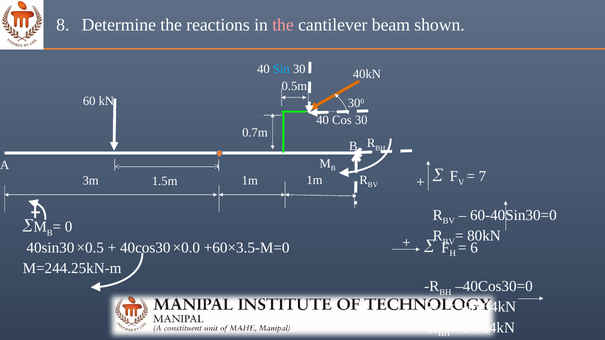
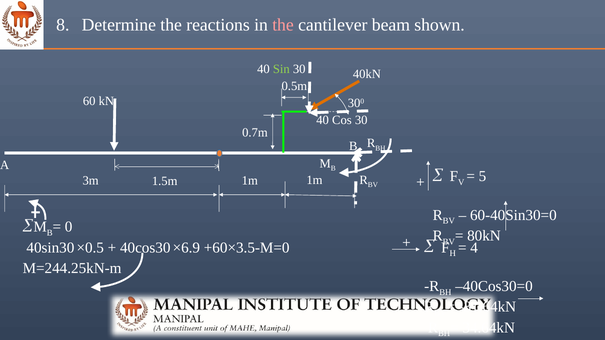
Sin colour: light blue -> light green
7: 7 -> 5
×0.0: ×0.0 -> ×6.9
6: 6 -> 4
-98.64kN: -98.64kN -> -31.64kN
